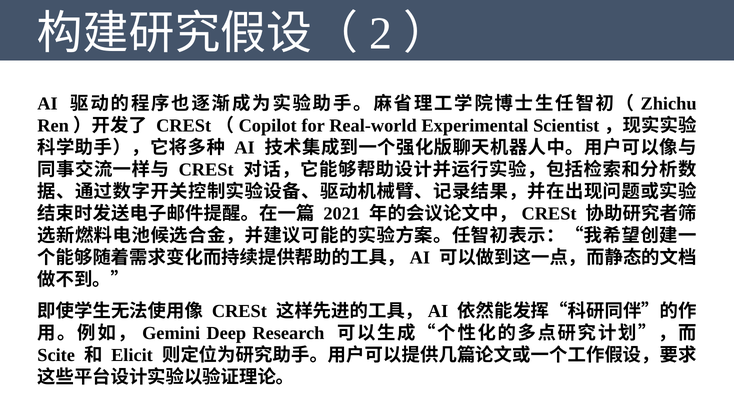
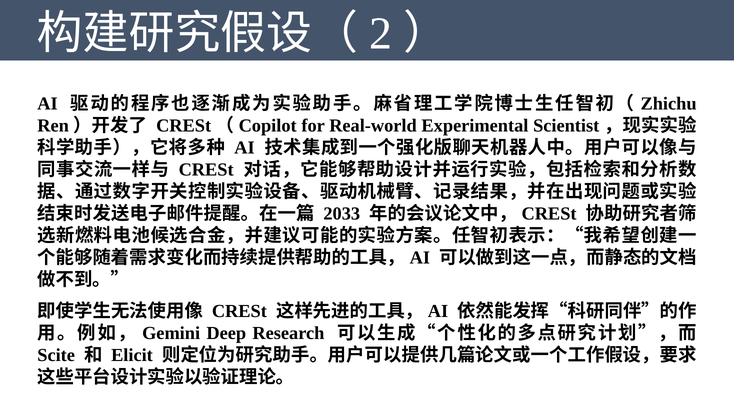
2021: 2021 -> 2033
